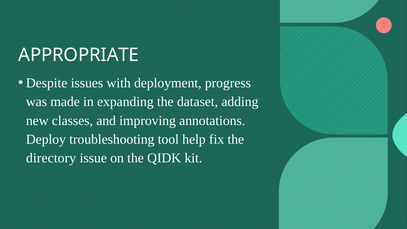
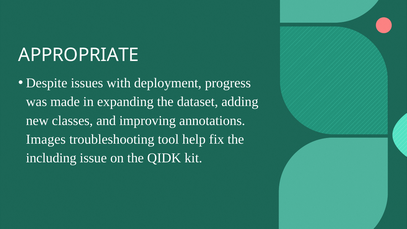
Deploy: Deploy -> Images
directory: directory -> including
